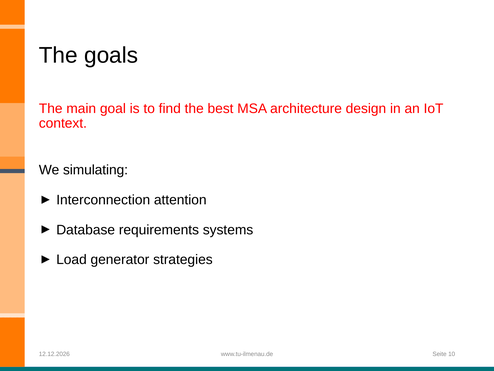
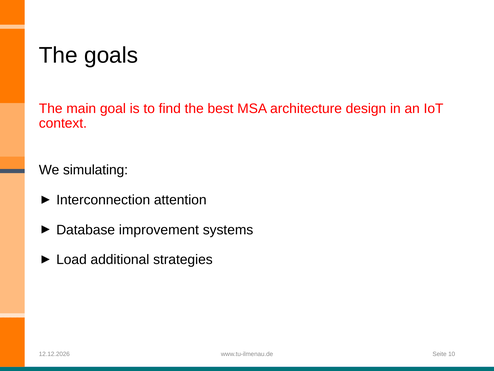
requirements: requirements -> improvement
generator: generator -> additional
